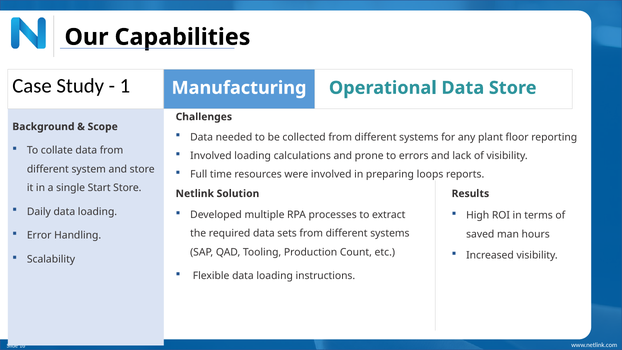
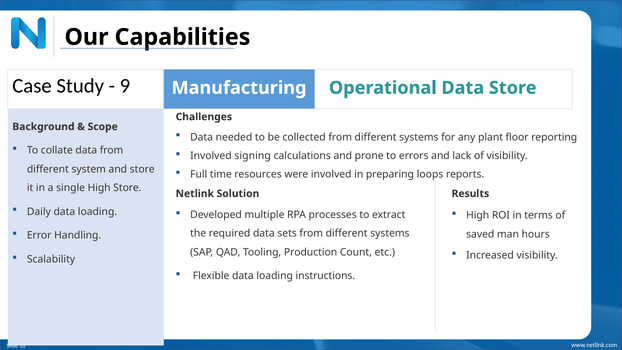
1: 1 -> 9
Involved loading: loading -> signing
single Start: Start -> High
